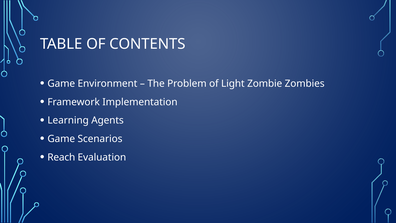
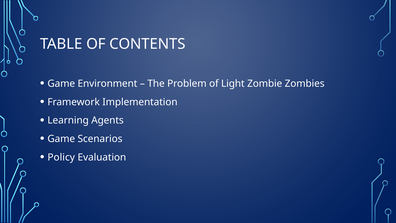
Reach: Reach -> Policy
